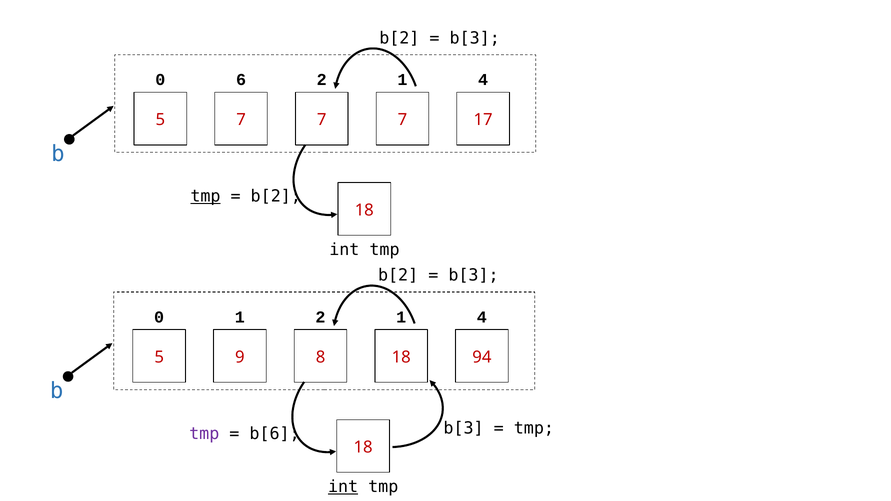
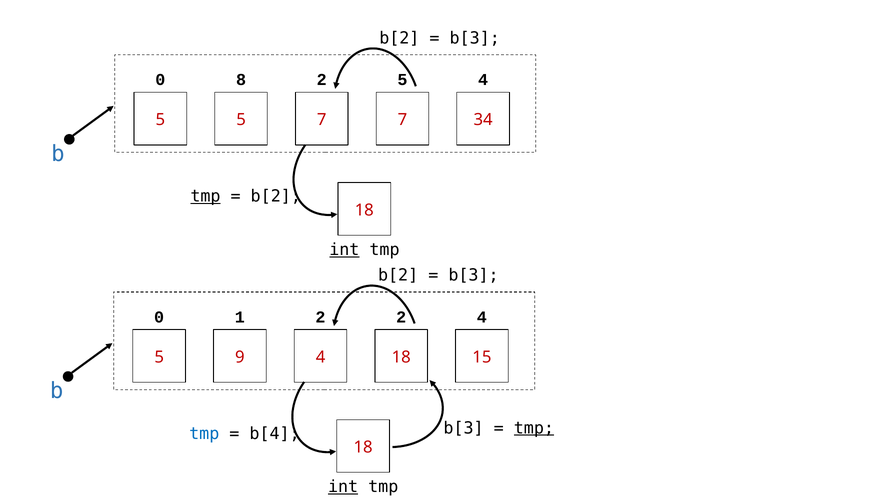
6: 6 -> 8
1 at (402, 80): 1 -> 5
5 7: 7 -> 5
17: 17 -> 34
int at (344, 250) underline: none -> present
1 2 1: 1 -> 2
9 8: 8 -> 4
94: 94 -> 15
tmp at (534, 428) underline: none -> present
tmp at (204, 434) colour: purple -> blue
b[6: b[6 -> b[4
